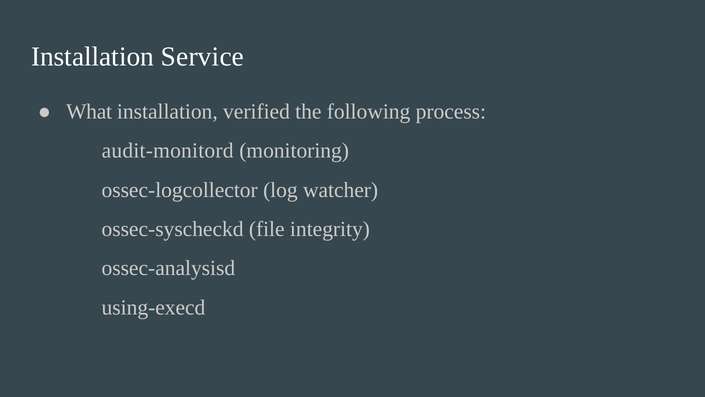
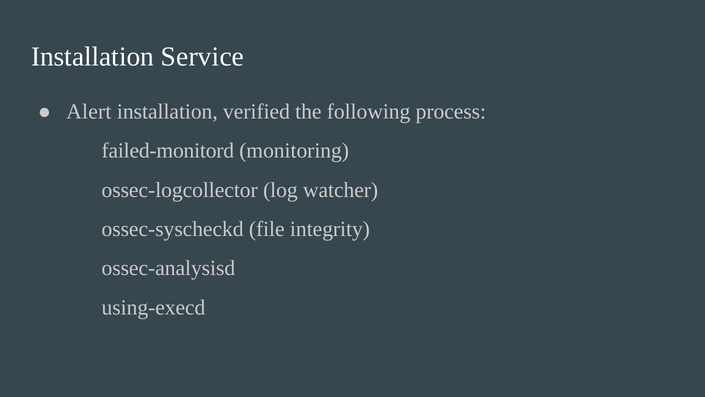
What: What -> Alert
audit-monitord: audit-monitord -> failed-monitord
